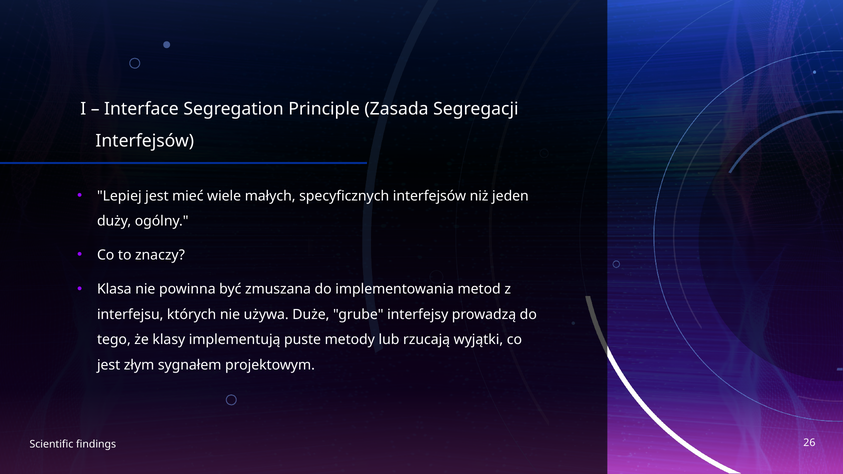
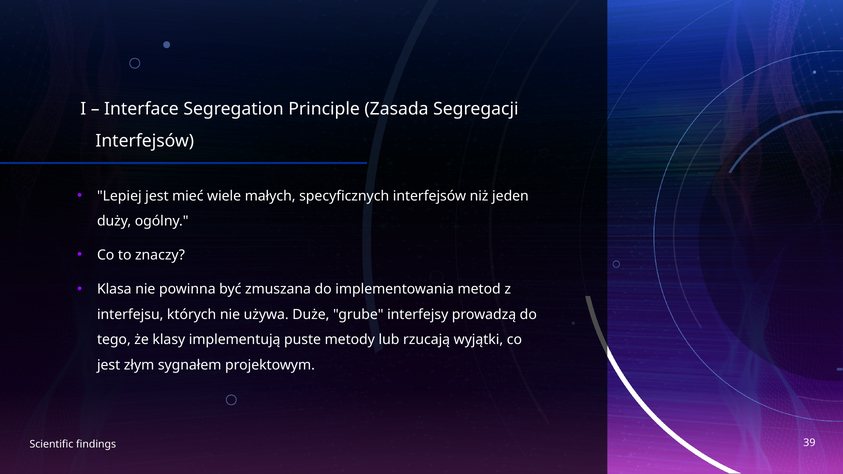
26: 26 -> 39
